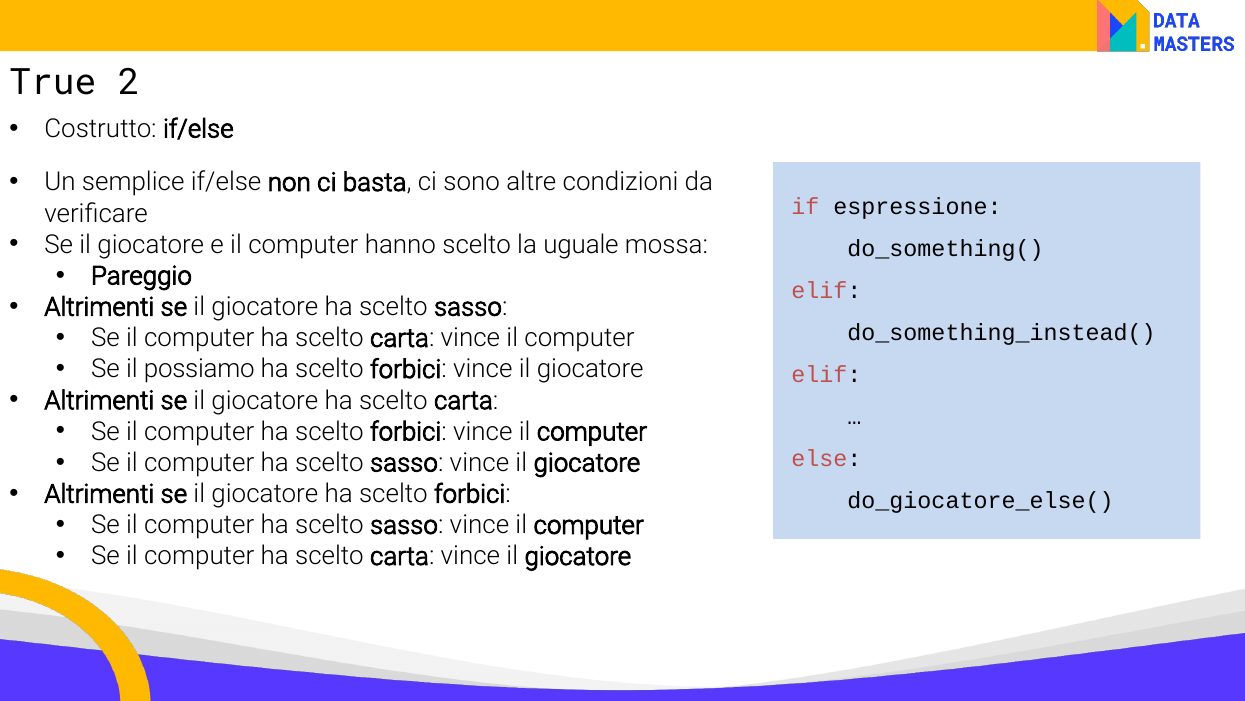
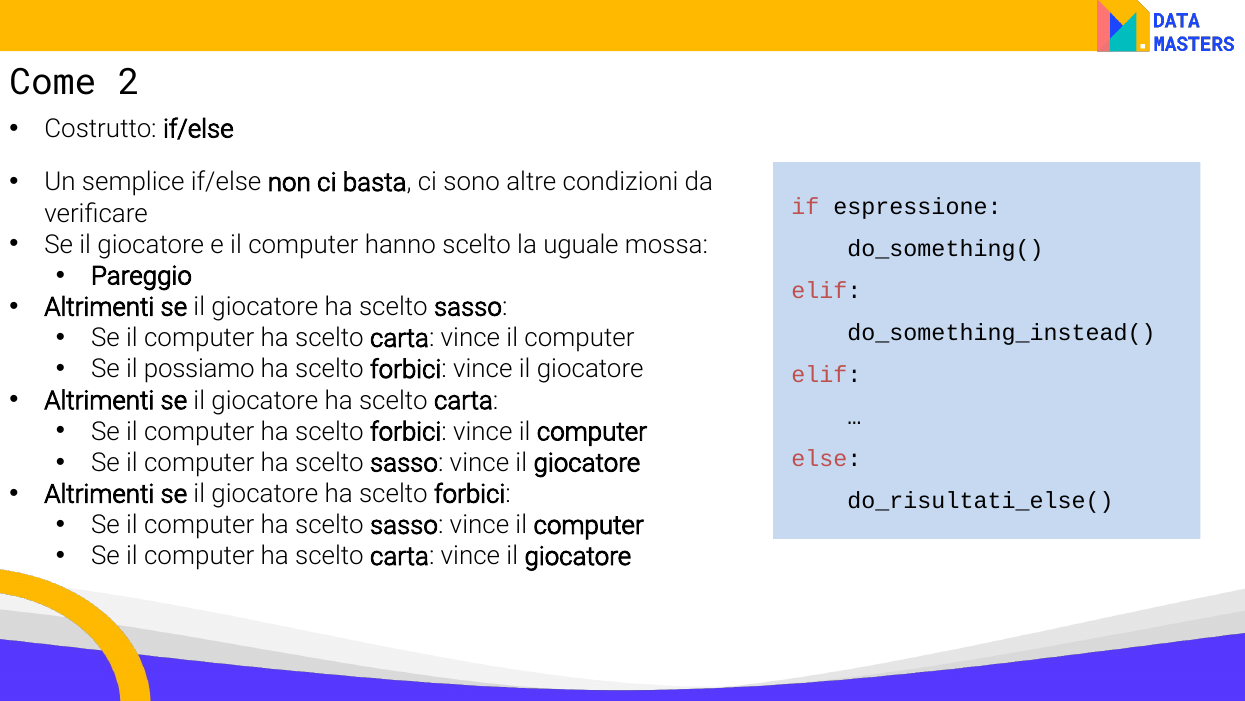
True: True -> Come
do_giocatore_else(: do_giocatore_else( -> do_risultati_else(
